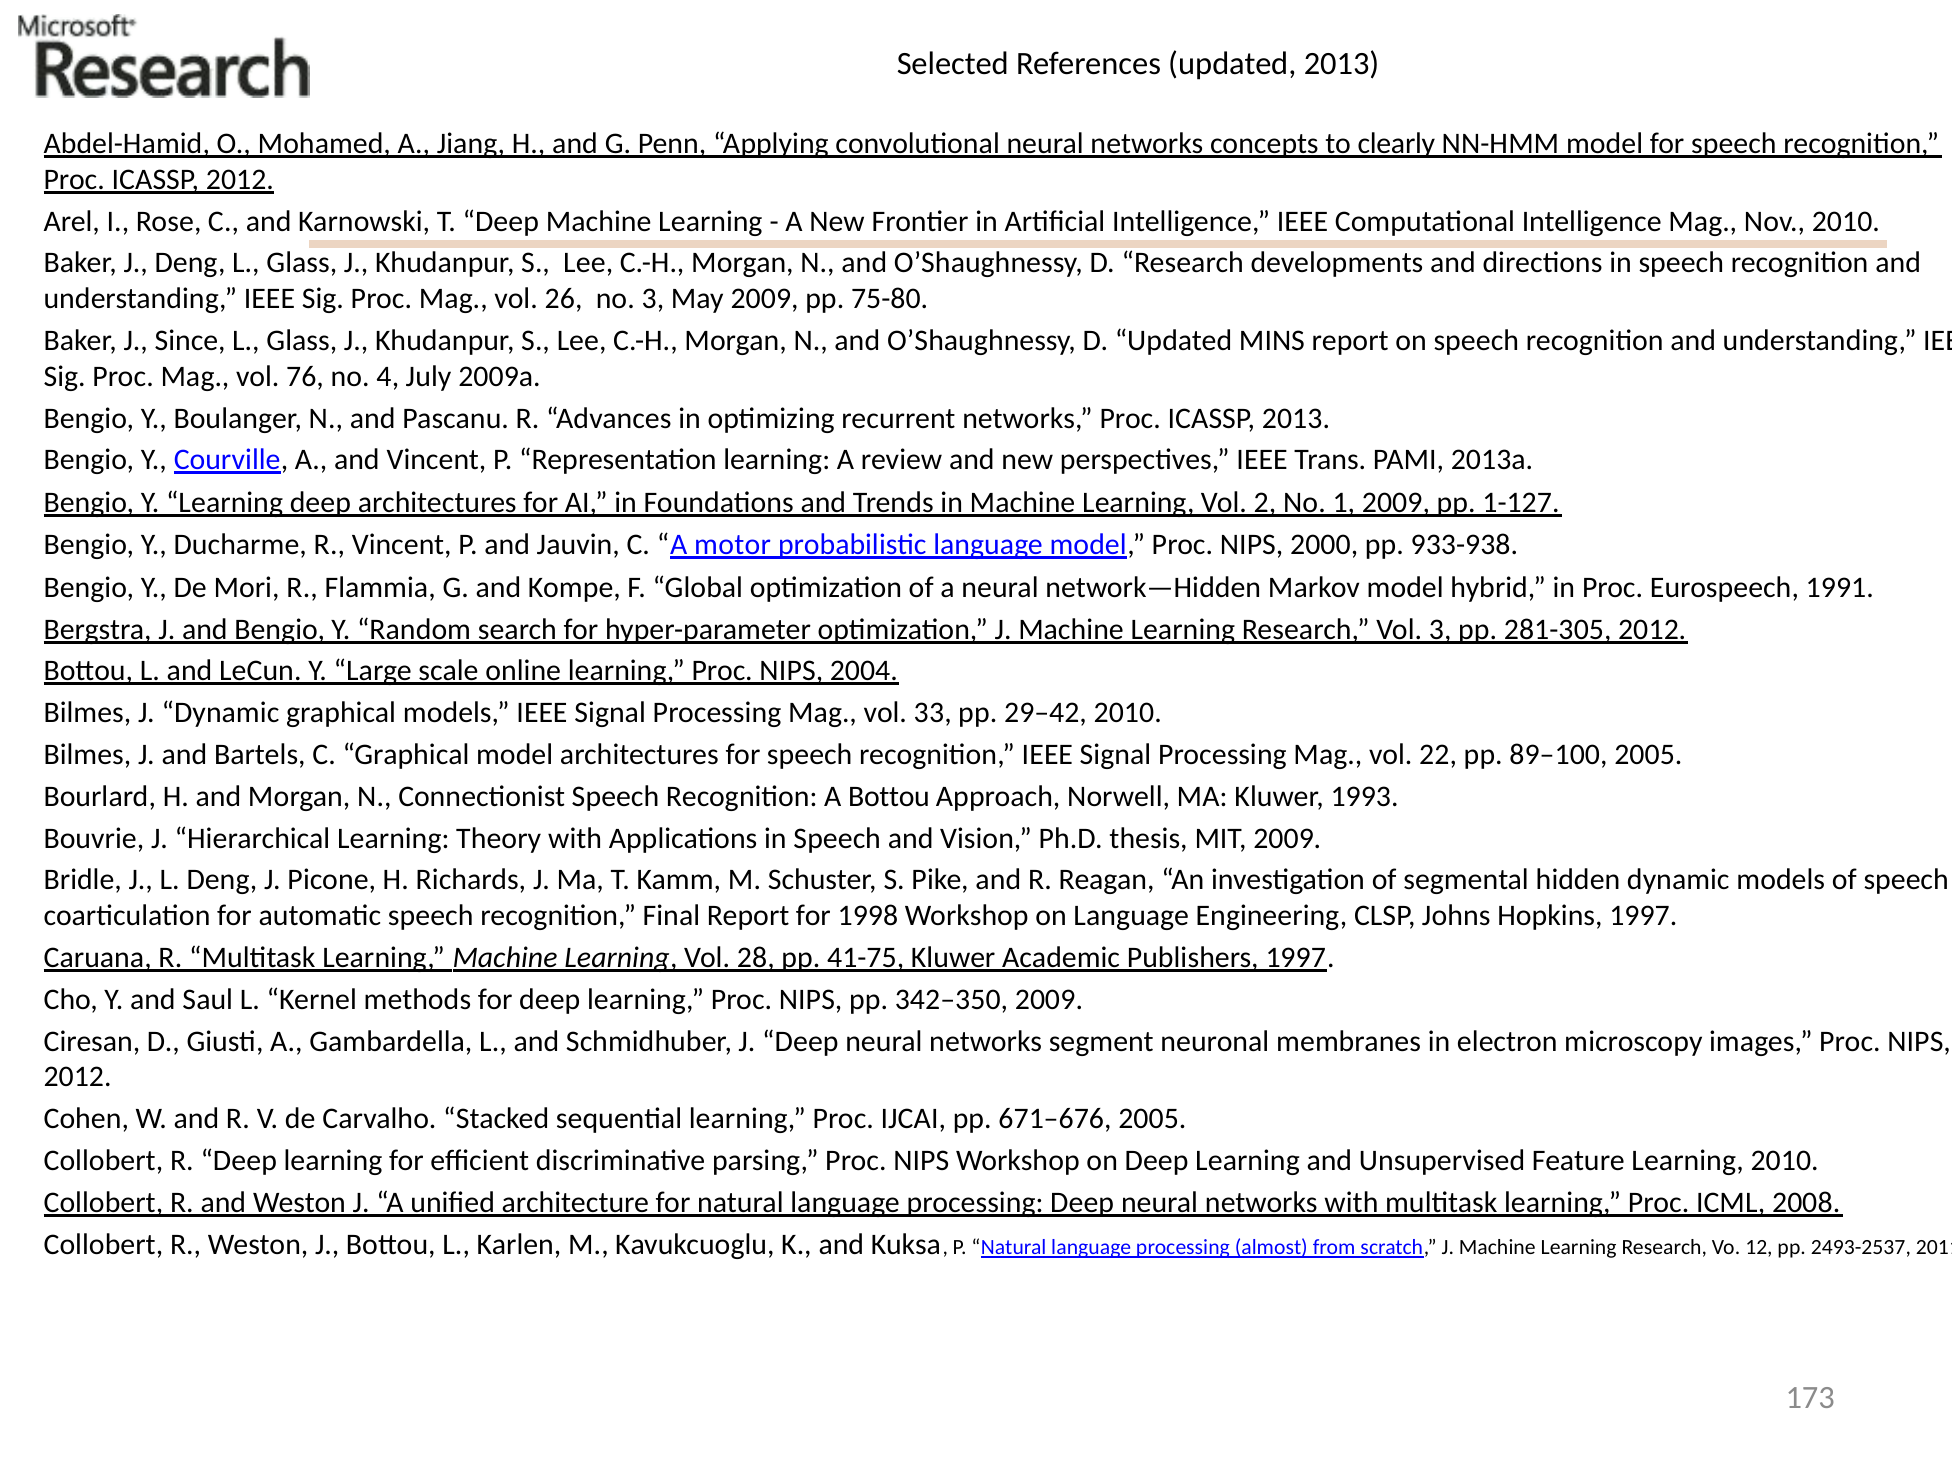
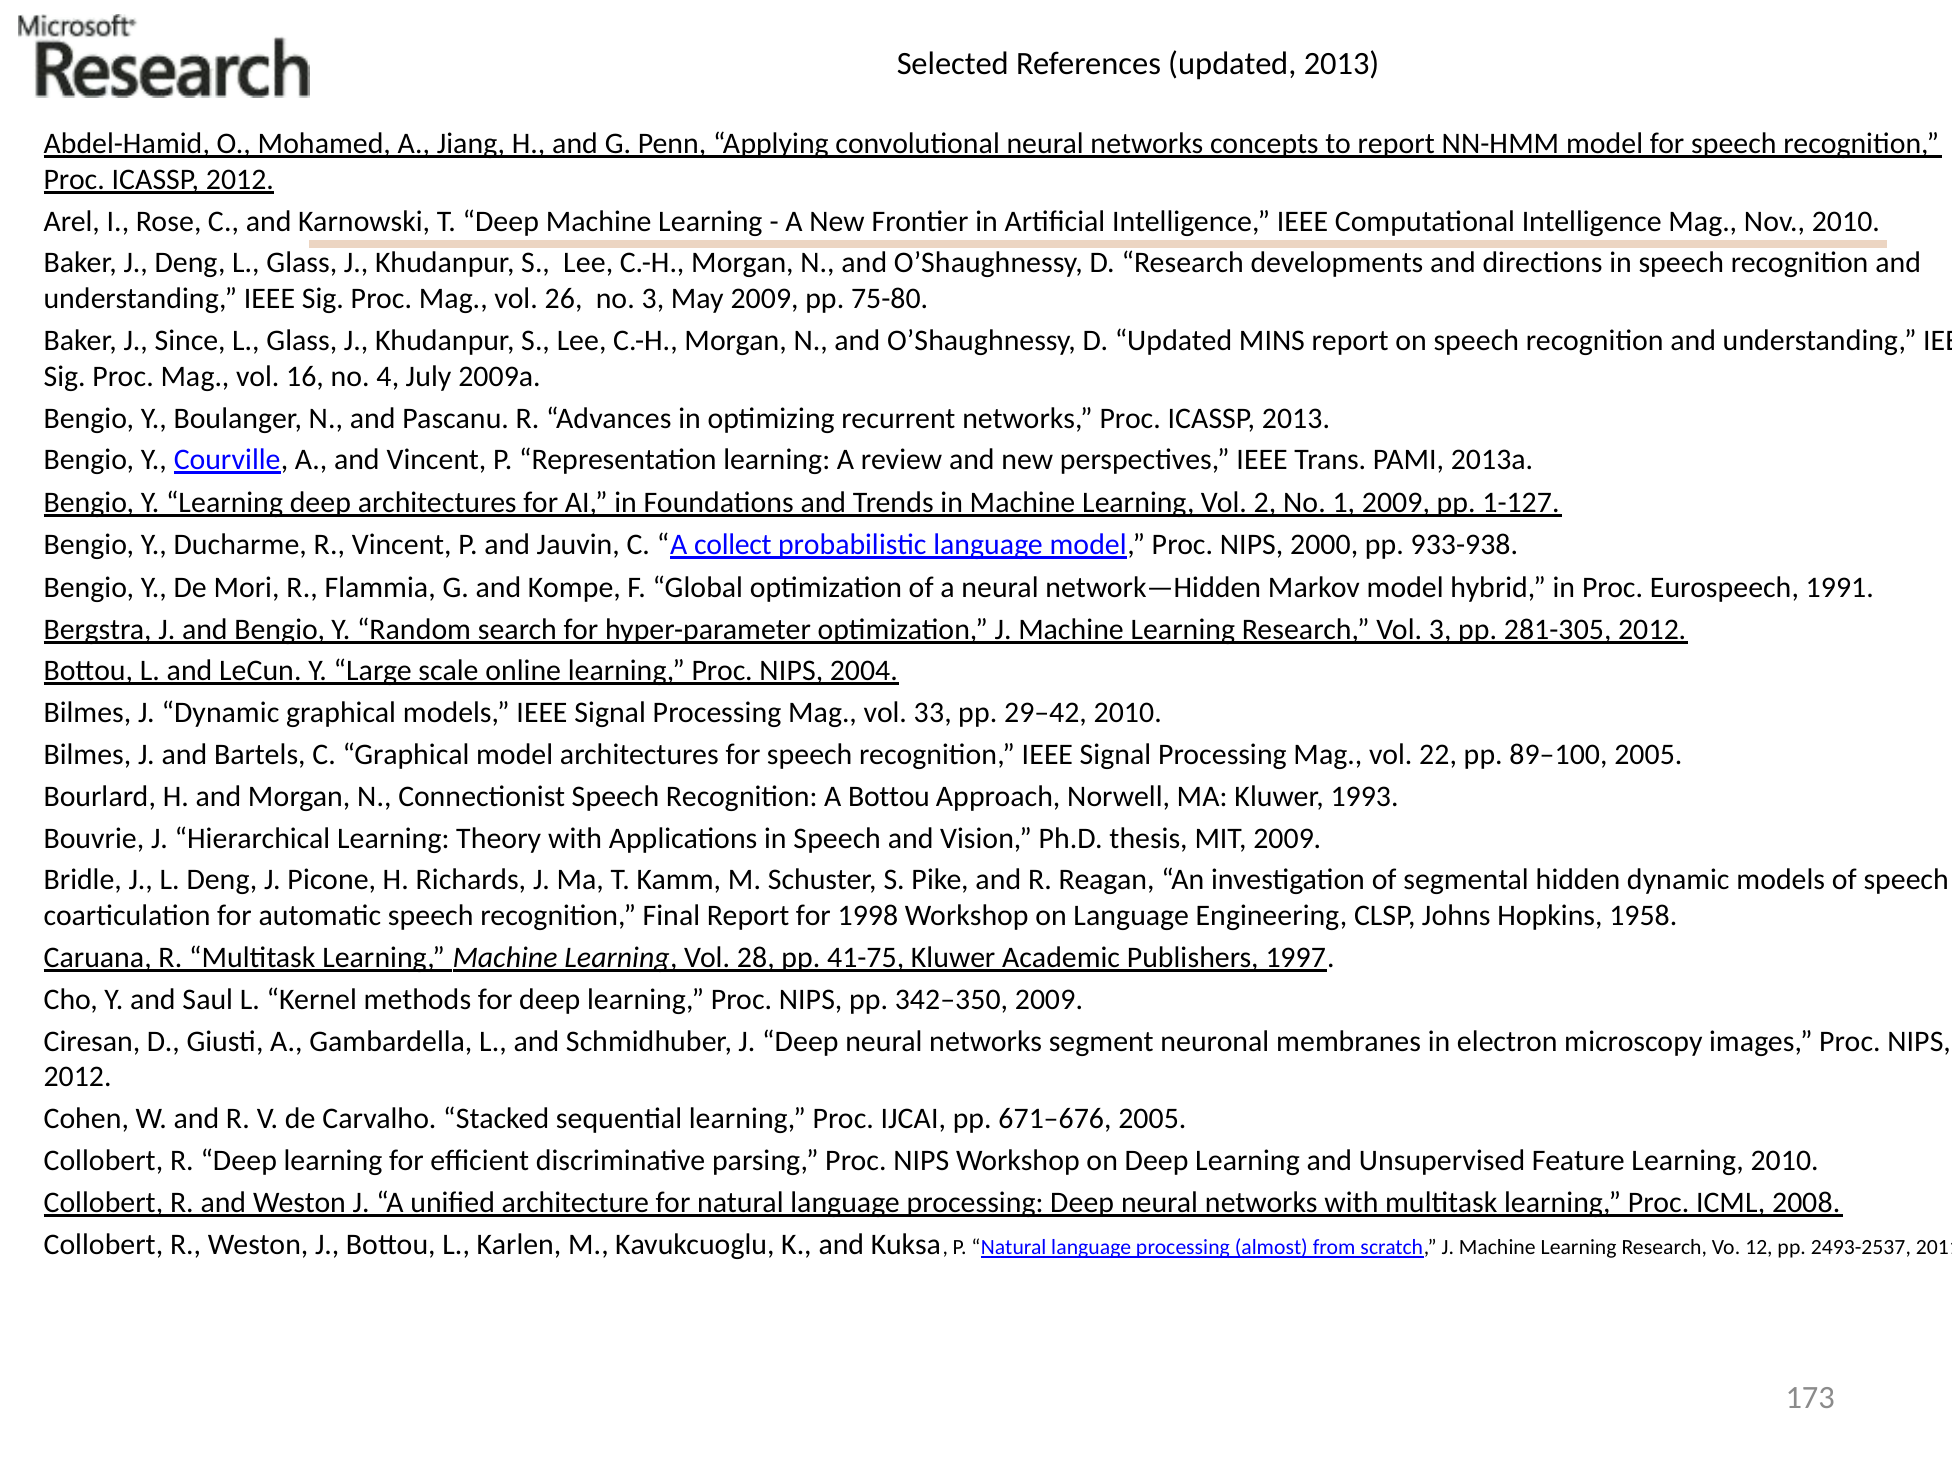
to clearly: clearly -> report
76: 76 -> 16
motor: motor -> collect
Hopkins 1997: 1997 -> 1958
